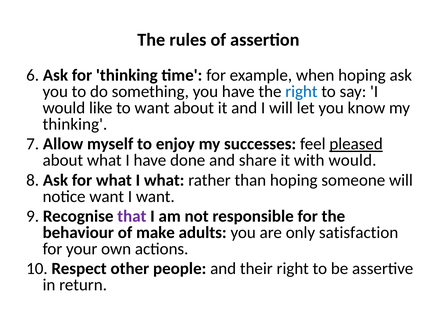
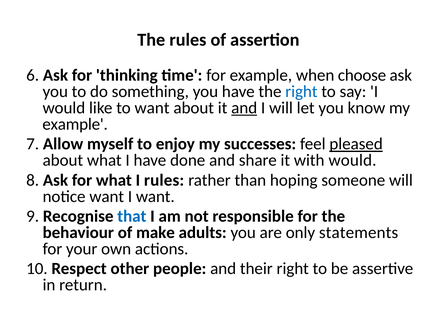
when hoping: hoping -> choose
and at (244, 108) underline: none -> present
thinking at (75, 124): thinking -> example
I what: what -> rules
that colour: purple -> blue
satisfaction: satisfaction -> statements
